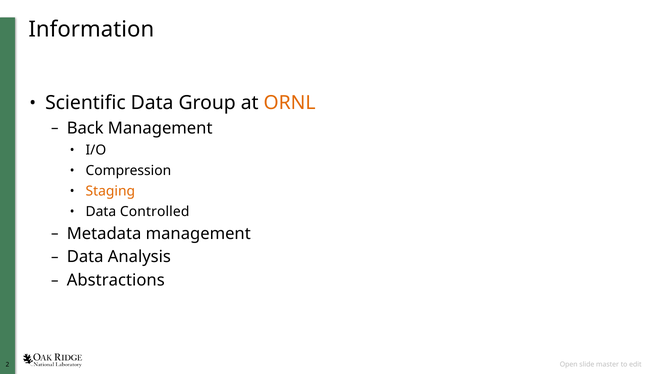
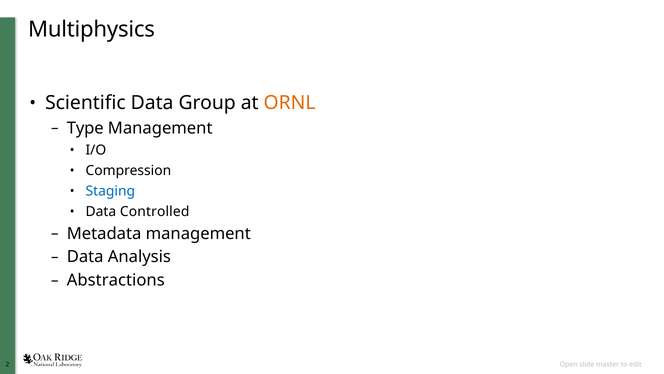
Information: Information -> Multiphysics
Back: Back -> Type
Staging colour: orange -> blue
